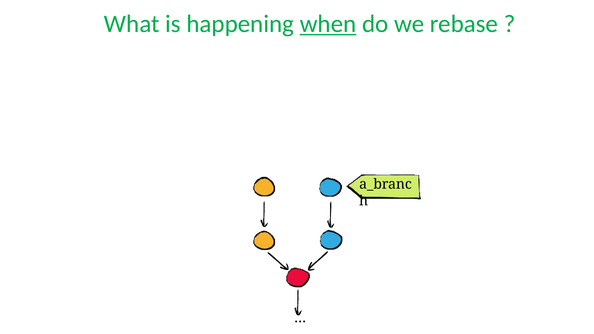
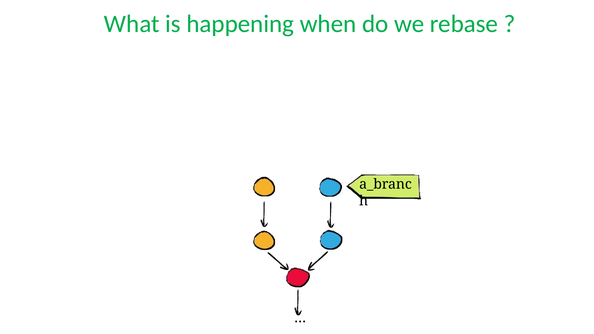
when underline: present -> none
